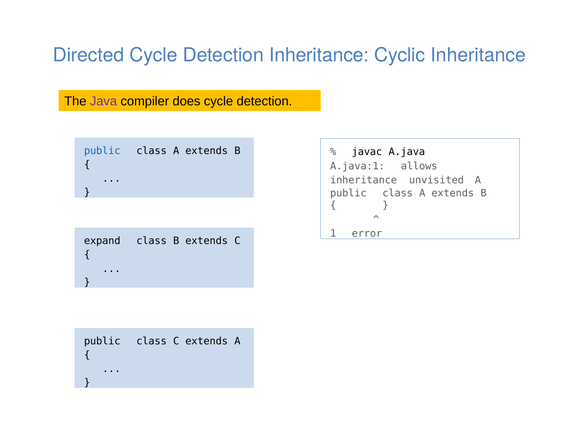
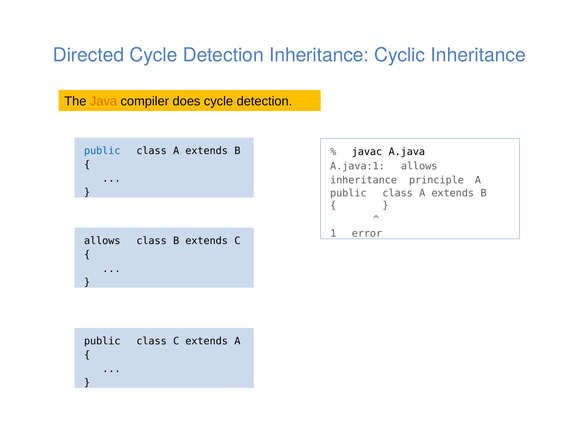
Java colour: purple -> orange
unvisited: unvisited -> principle
expand at (102, 241): expand -> allows
